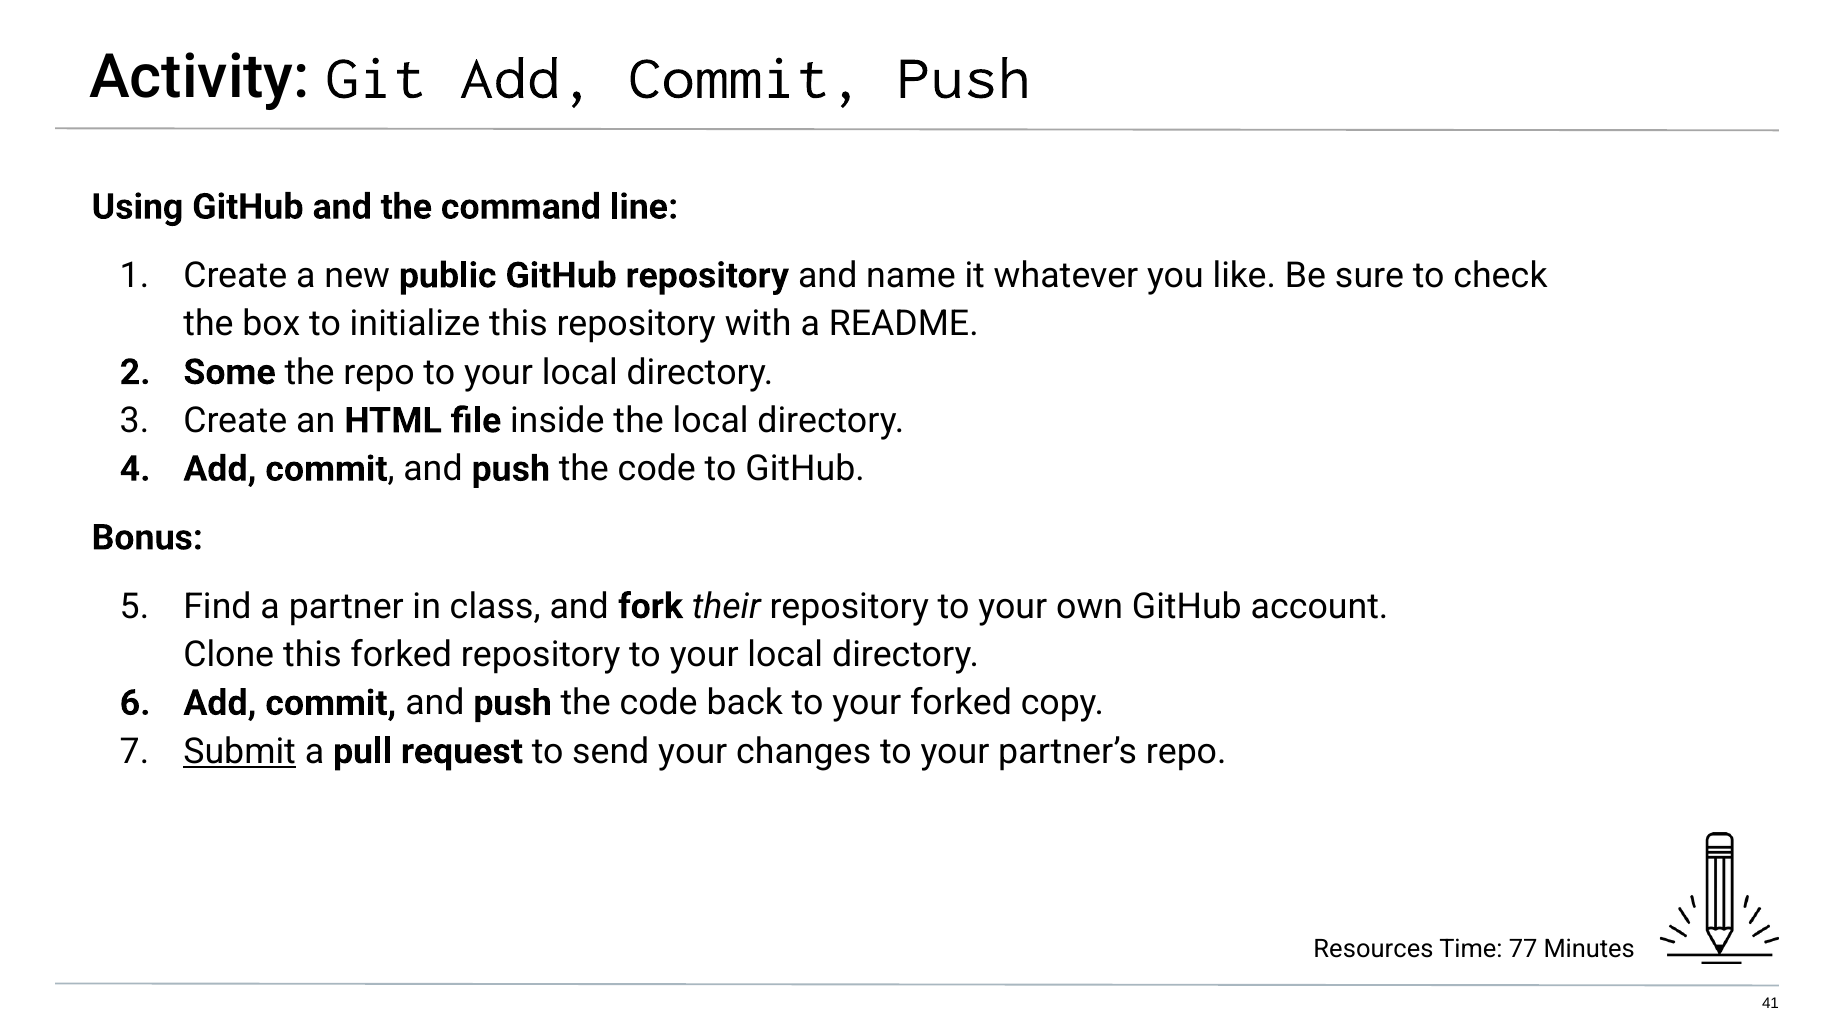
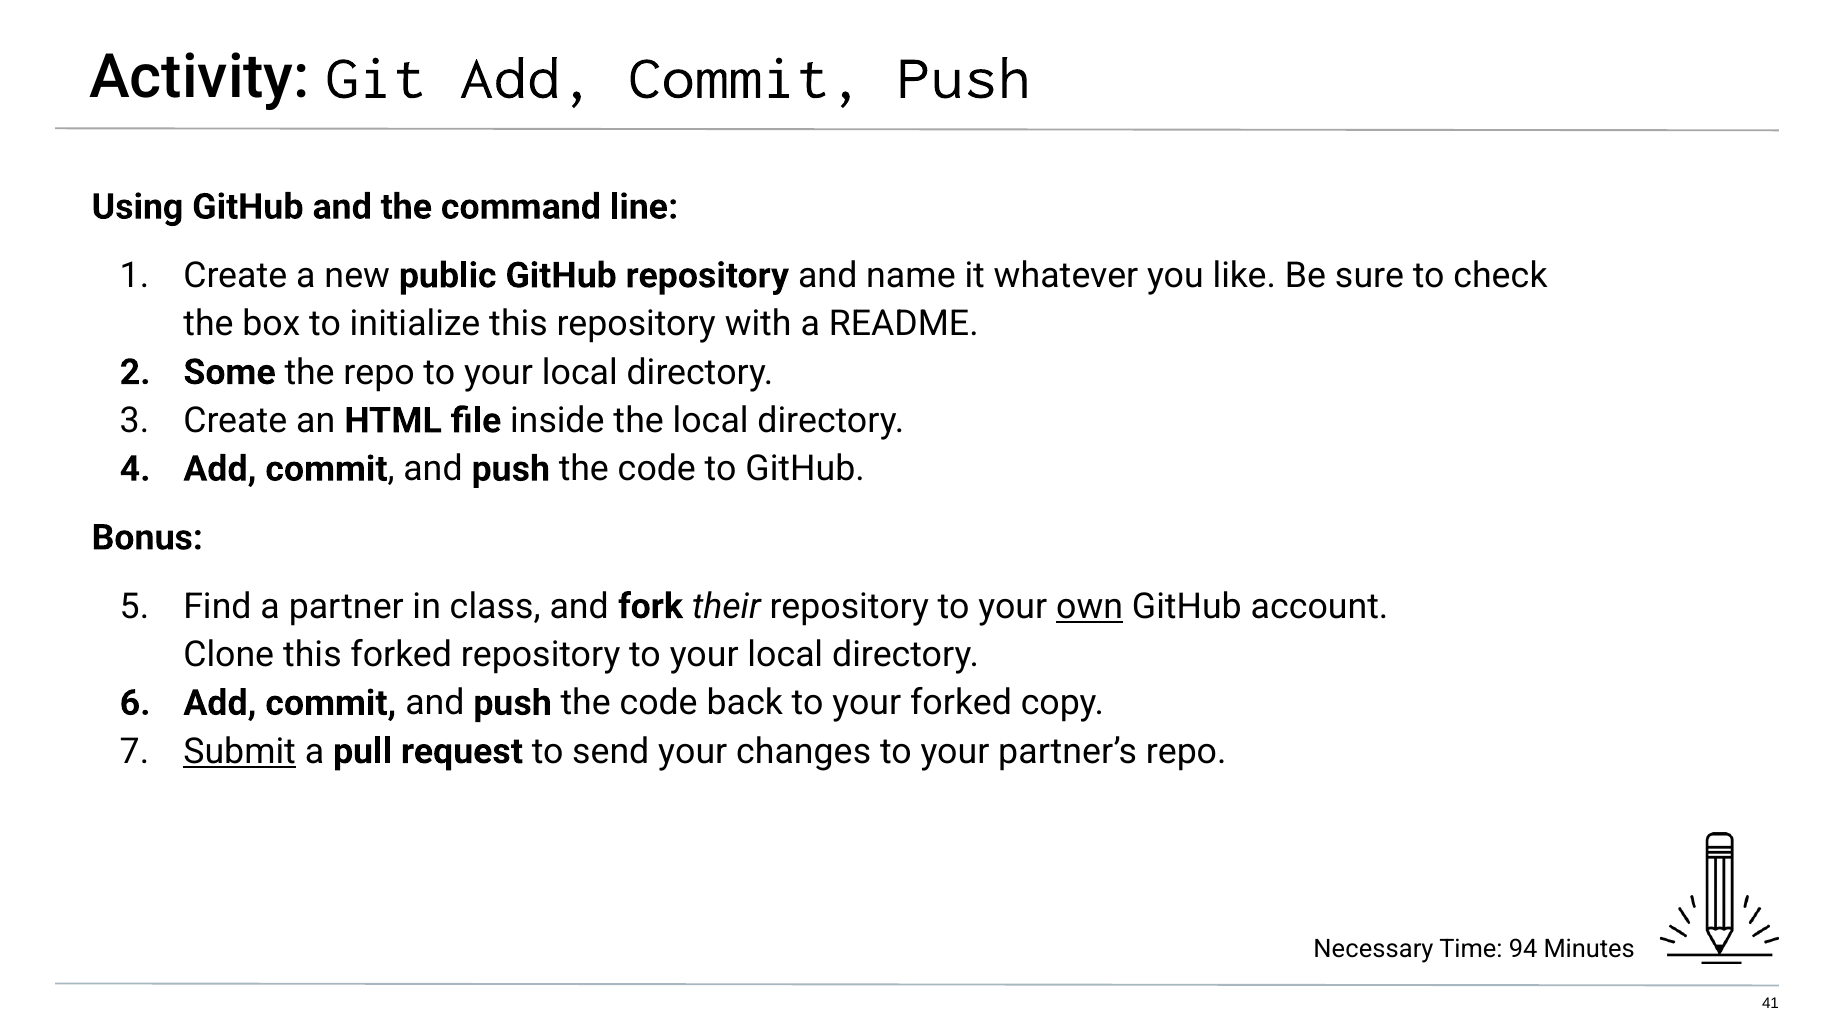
own underline: none -> present
Resources: Resources -> Necessary
77: 77 -> 94
